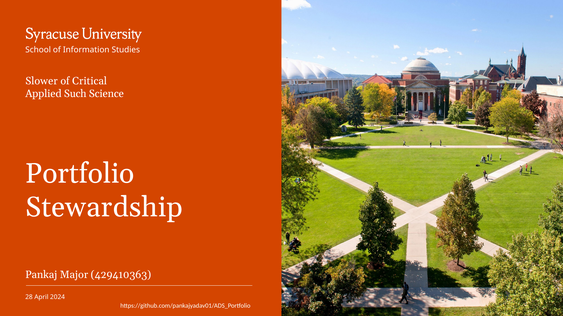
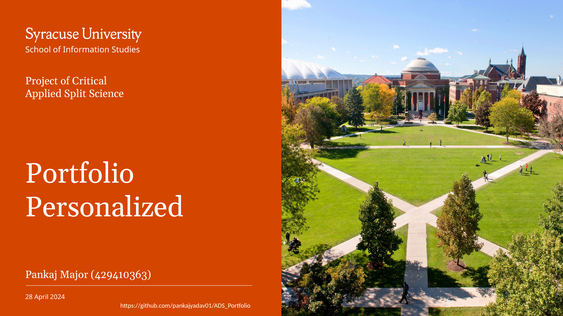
Slower: Slower -> Project
Such: Such -> Split
Stewardship: Stewardship -> Personalized
